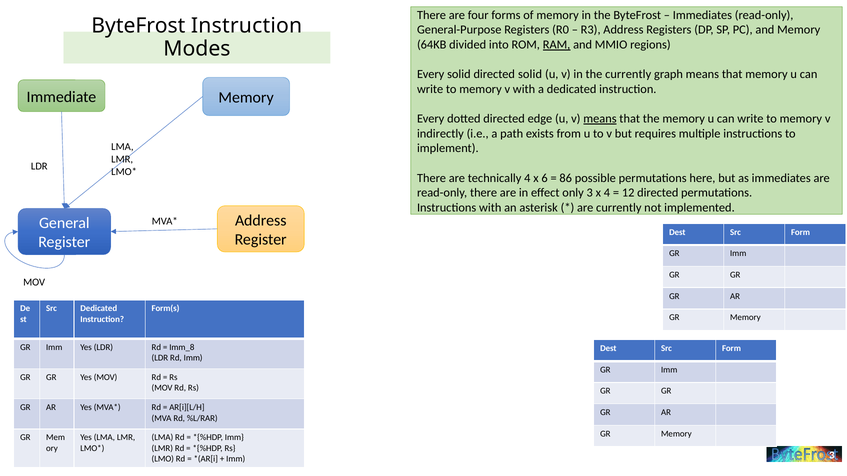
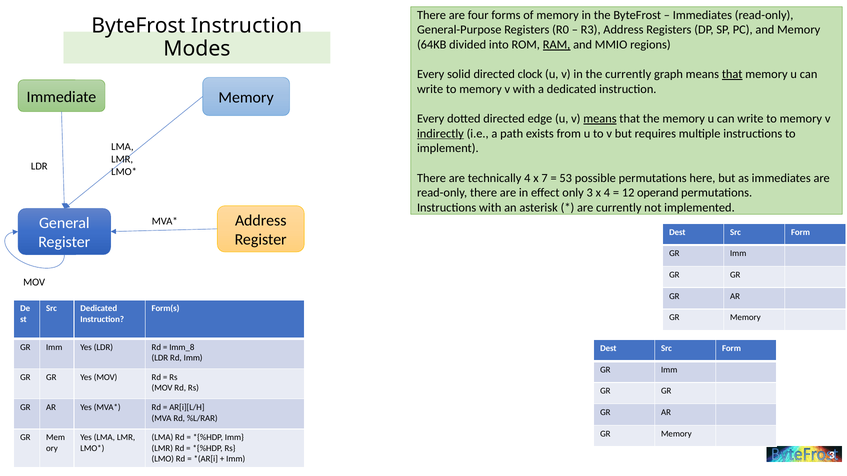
directed solid: solid -> clock
that at (732, 74) underline: none -> present
indirectly underline: none -> present
6: 6 -> 7
86: 86 -> 53
12 directed: directed -> operand
